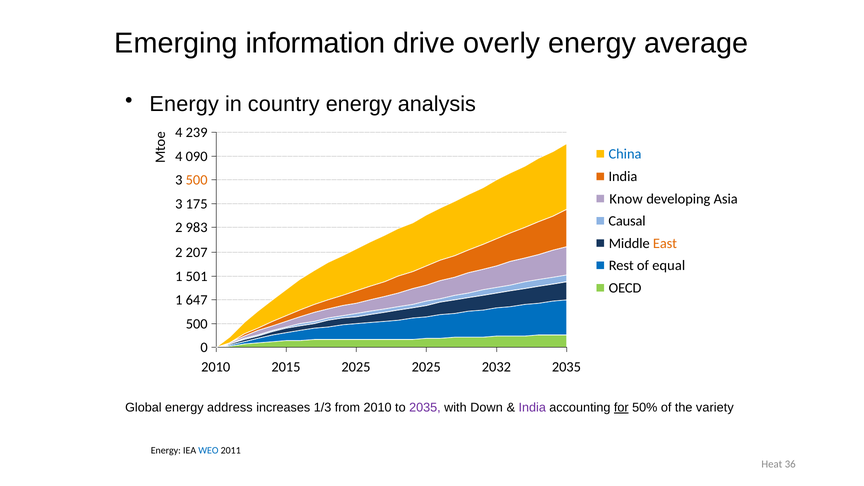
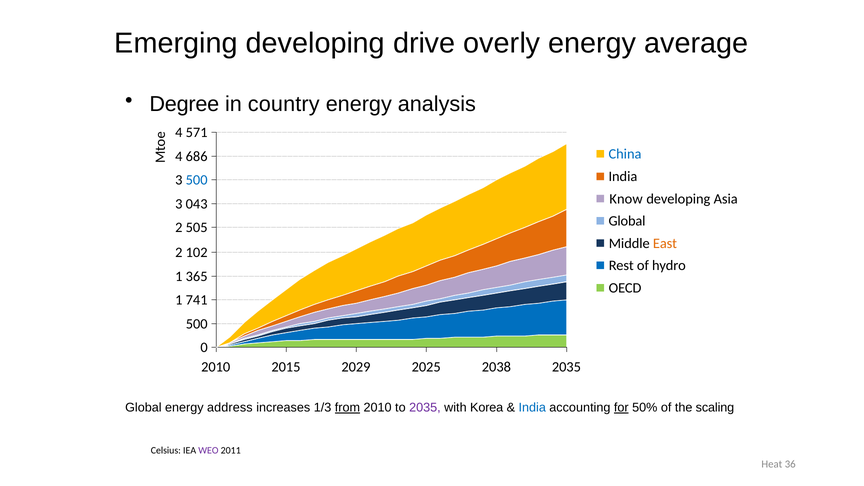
Emerging information: information -> developing
Energy at (184, 104): Energy -> Degree
239: 239 -> 571
090: 090 -> 686
500 at (197, 180) colour: orange -> blue
175: 175 -> 043
Causal at (627, 221): Causal -> Global
983: 983 -> 505
207: 207 -> 102
equal: equal -> hydro
501: 501 -> 365
647: 647 -> 741
2015 2025: 2025 -> 2029
2032: 2032 -> 2038
from underline: none -> present
Down: Down -> Korea
India at (532, 408) colour: purple -> blue
variety: variety -> scaling
Energy at (166, 450): Energy -> Celsius
WEO colour: blue -> purple
